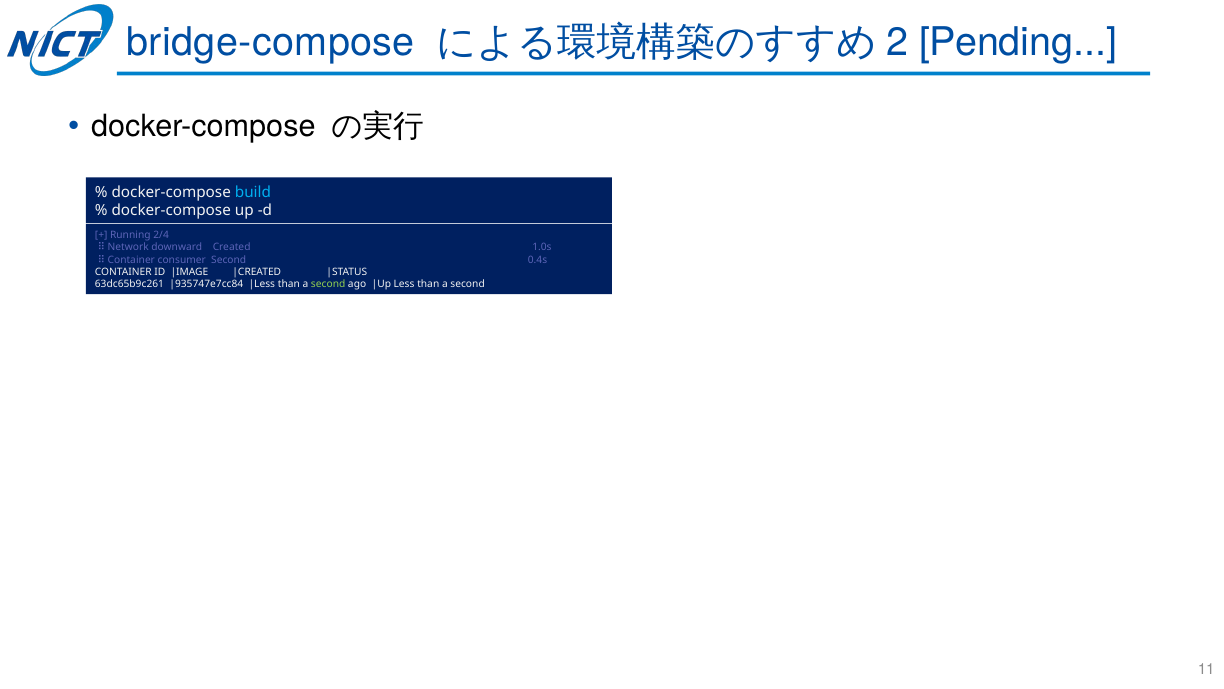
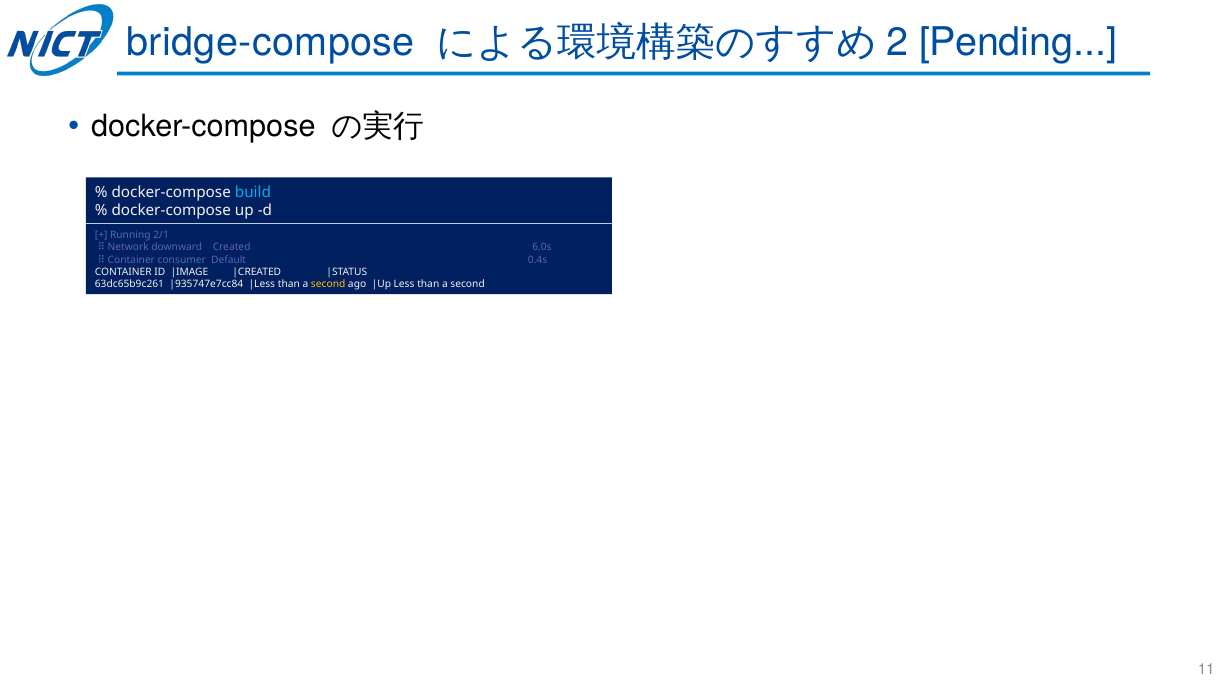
2/4: 2/4 -> 2/1
1.0s: 1.0s -> 6.0s
consumer Second: Second -> Default
second at (328, 284) colour: light green -> yellow
